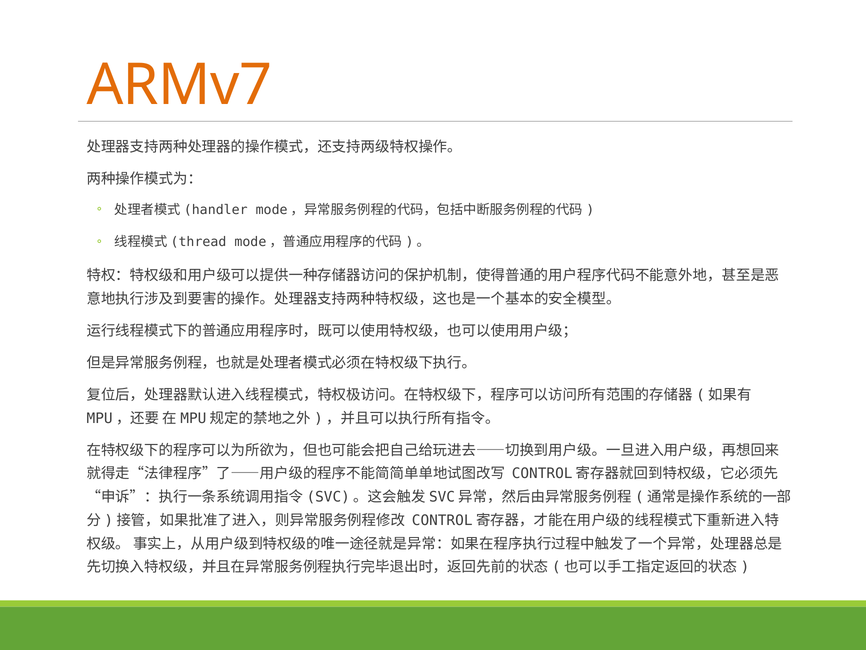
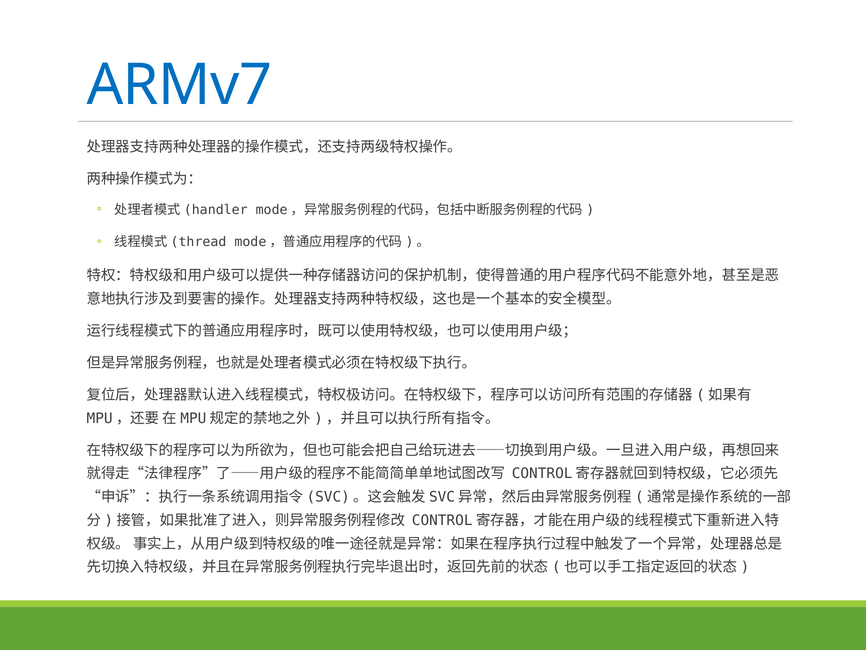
ARMv7 colour: orange -> blue
